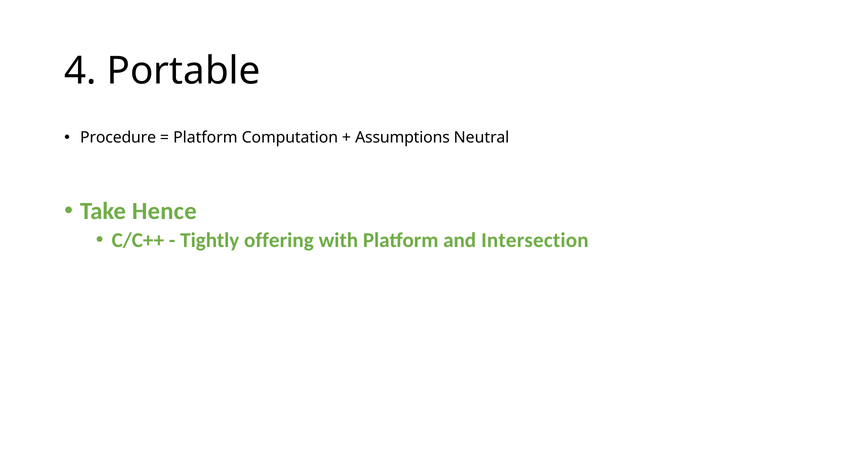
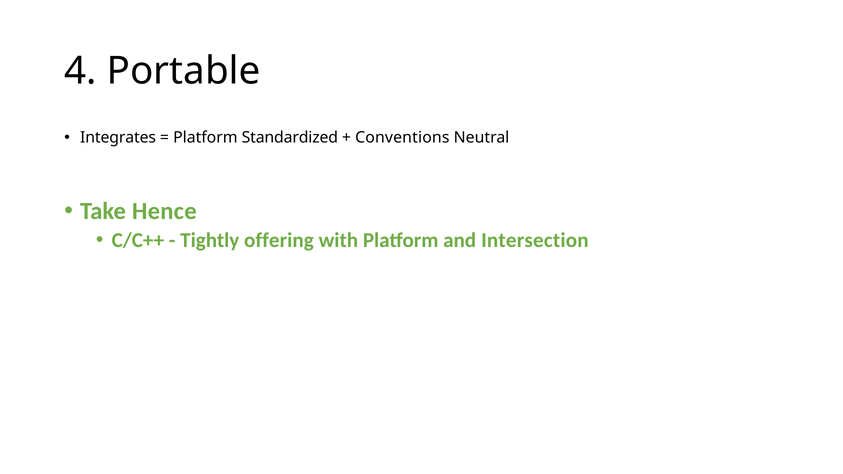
Procedure: Procedure -> Integrates
Computation: Computation -> Standardized
Assumptions: Assumptions -> Conventions
